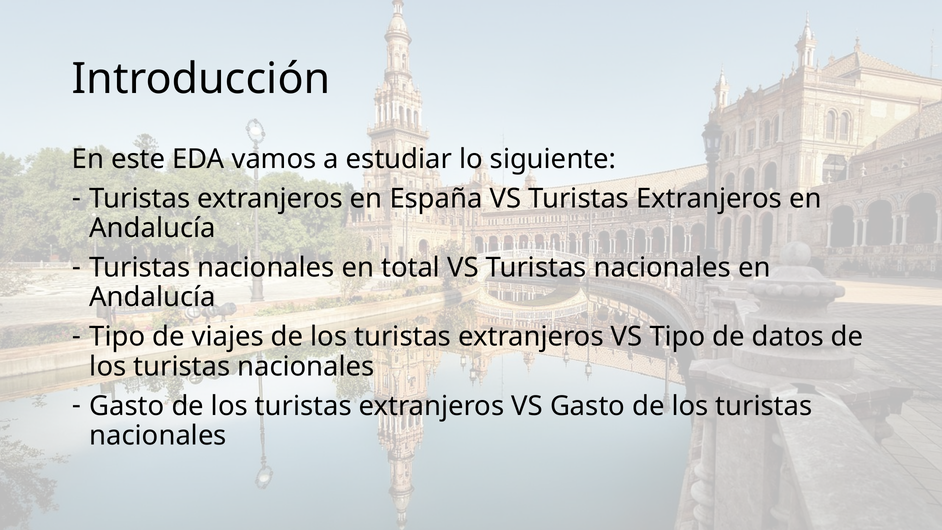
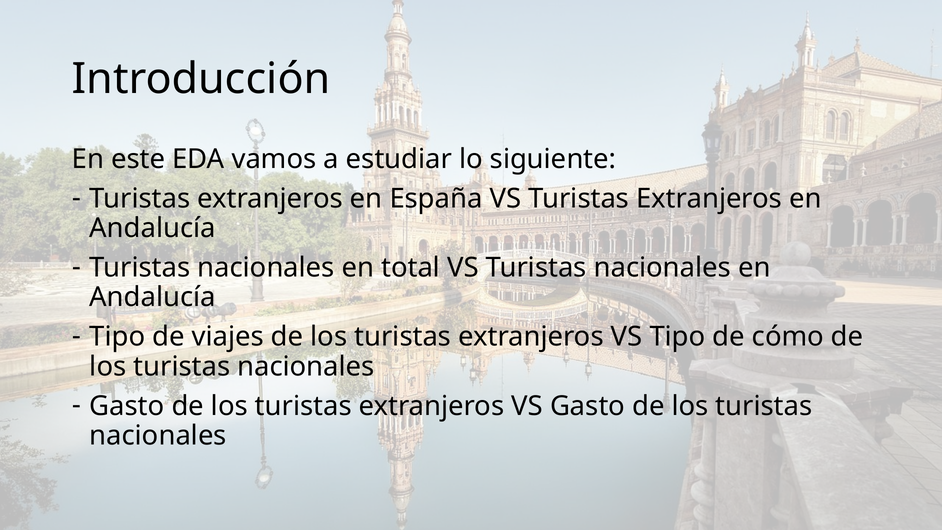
datos: datos -> cómo
